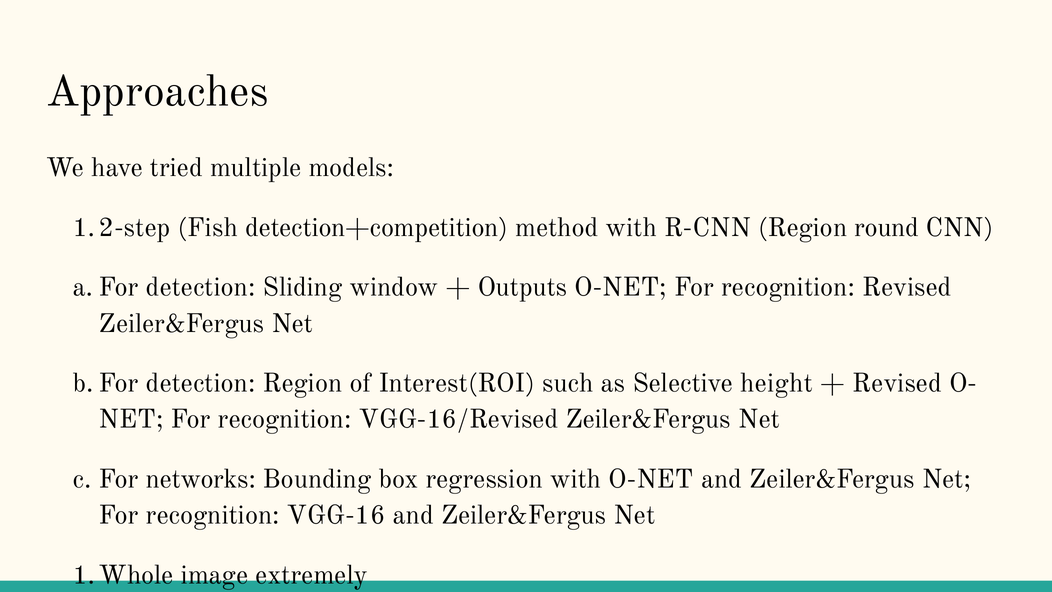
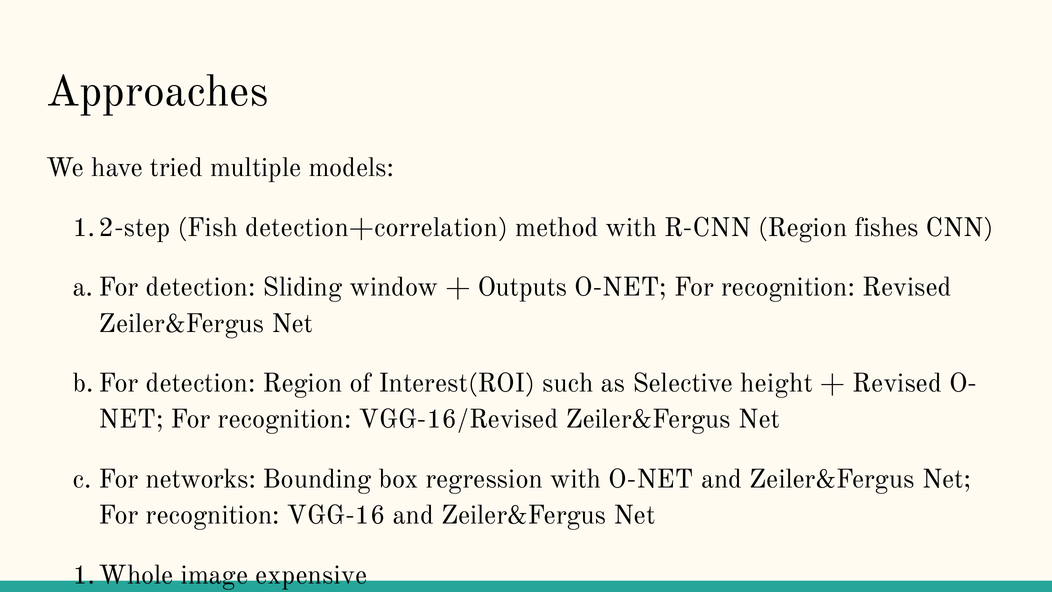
detection+competition: detection+competition -> detection+correlation
round: round -> fishes
extremely: extremely -> expensive
